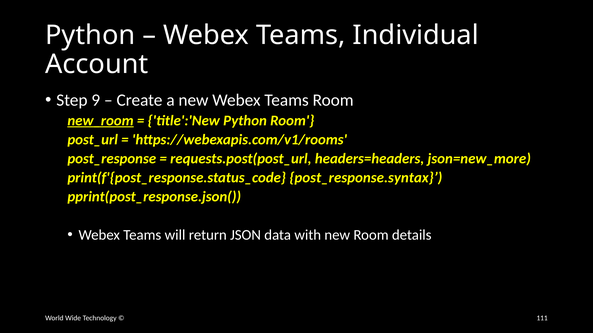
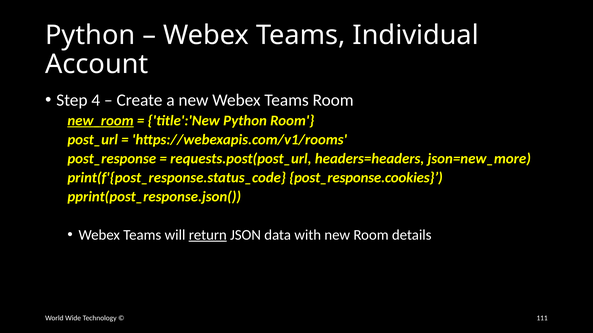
9: 9 -> 4
post_response.syntax: post_response.syntax -> post_response.cookies
return underline: none -> present
